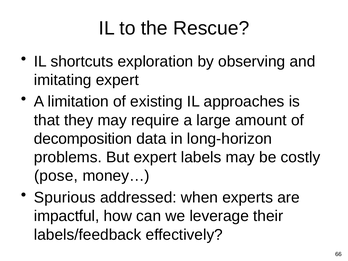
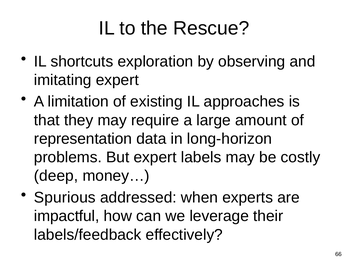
decomposition: decomposition -> representation
pose: pose -> deep
